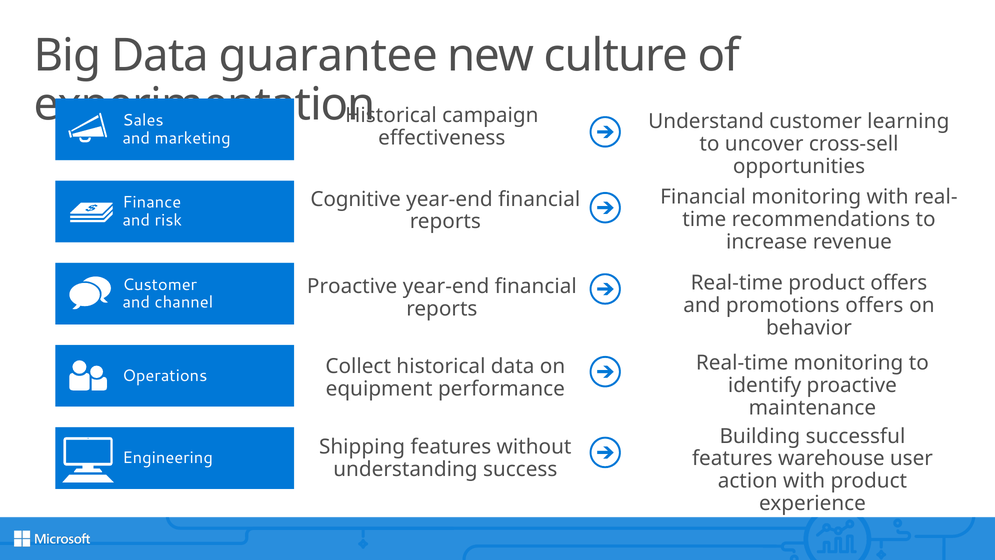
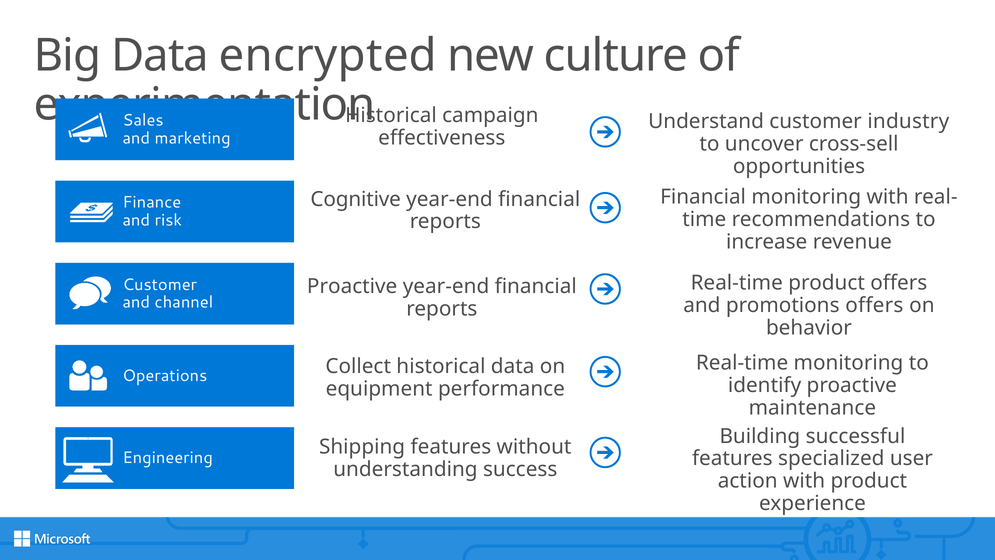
guarantee: guarantee -> encrypted
learning: learning -> industry
warehouse: warehouse -> specialized
